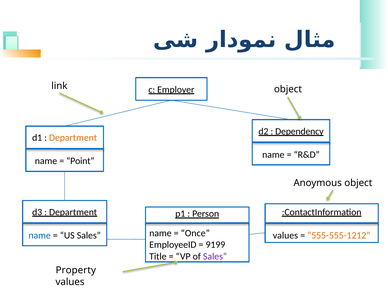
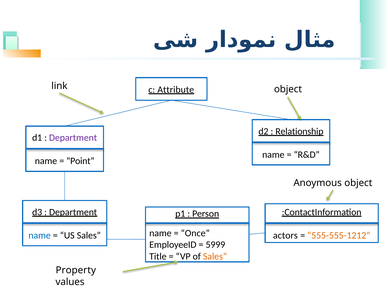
Employer: Employer -> Attribute
Dependency: Dependency -> Relationship
Department at (73, 138) colour: orange -> purple
values at (285, 235): values -> actors
9199: 9199 -> 5999
Sales at (215, 256) colour: purple -> orange
